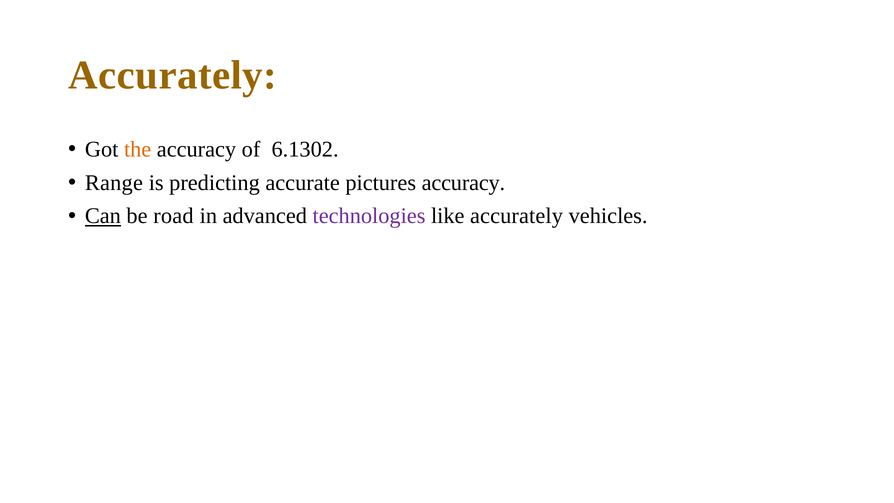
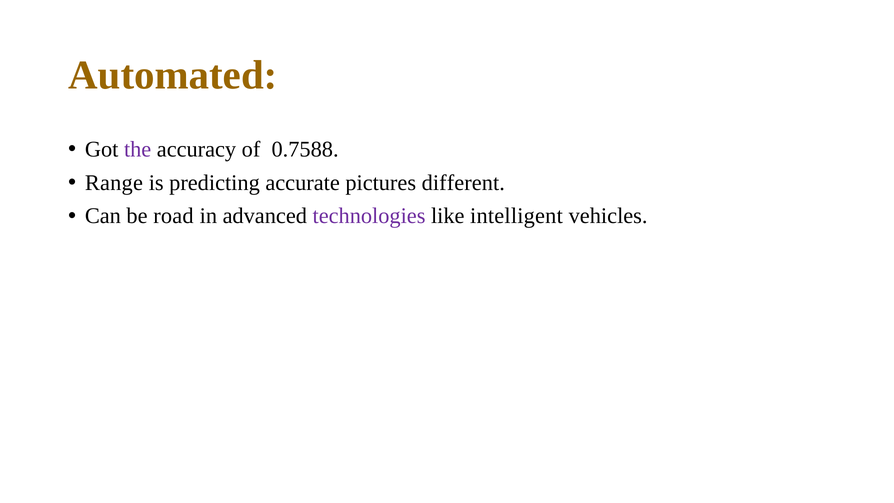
Accurately at (173, 75): Accurately -> Automated
the colour: orange -> purple
6.1302: 6.1302 -> 0.7588
pictures accuracy: accuracy -> different
Can underline: present -> none
like accurately: accurately -> intelligent
